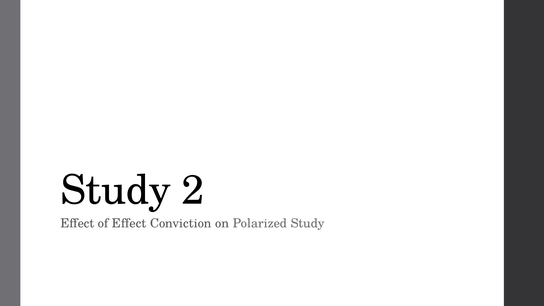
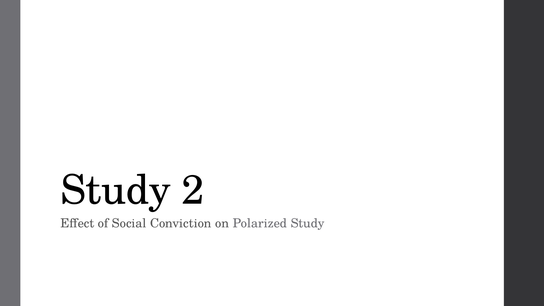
of Effect: Effect -> Social
